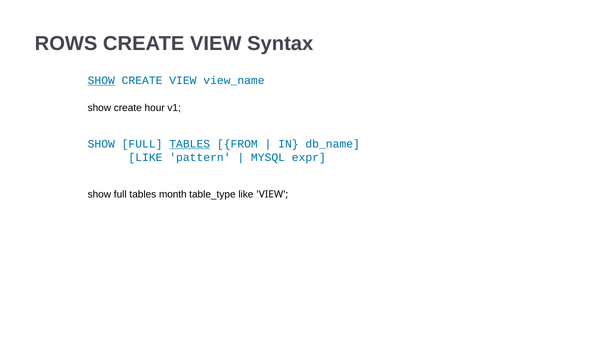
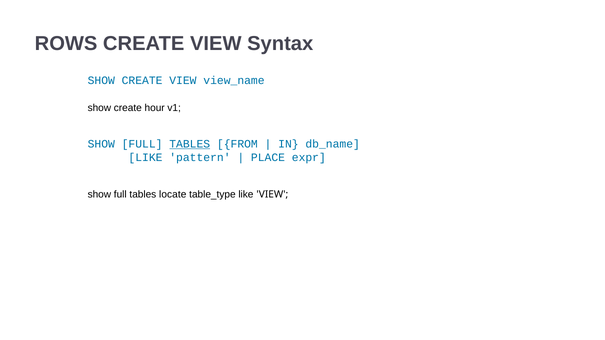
SHOW at (101, 81) underline: present -> none
MYSQL: MYSQL -> PLACE
month: month -> locate
